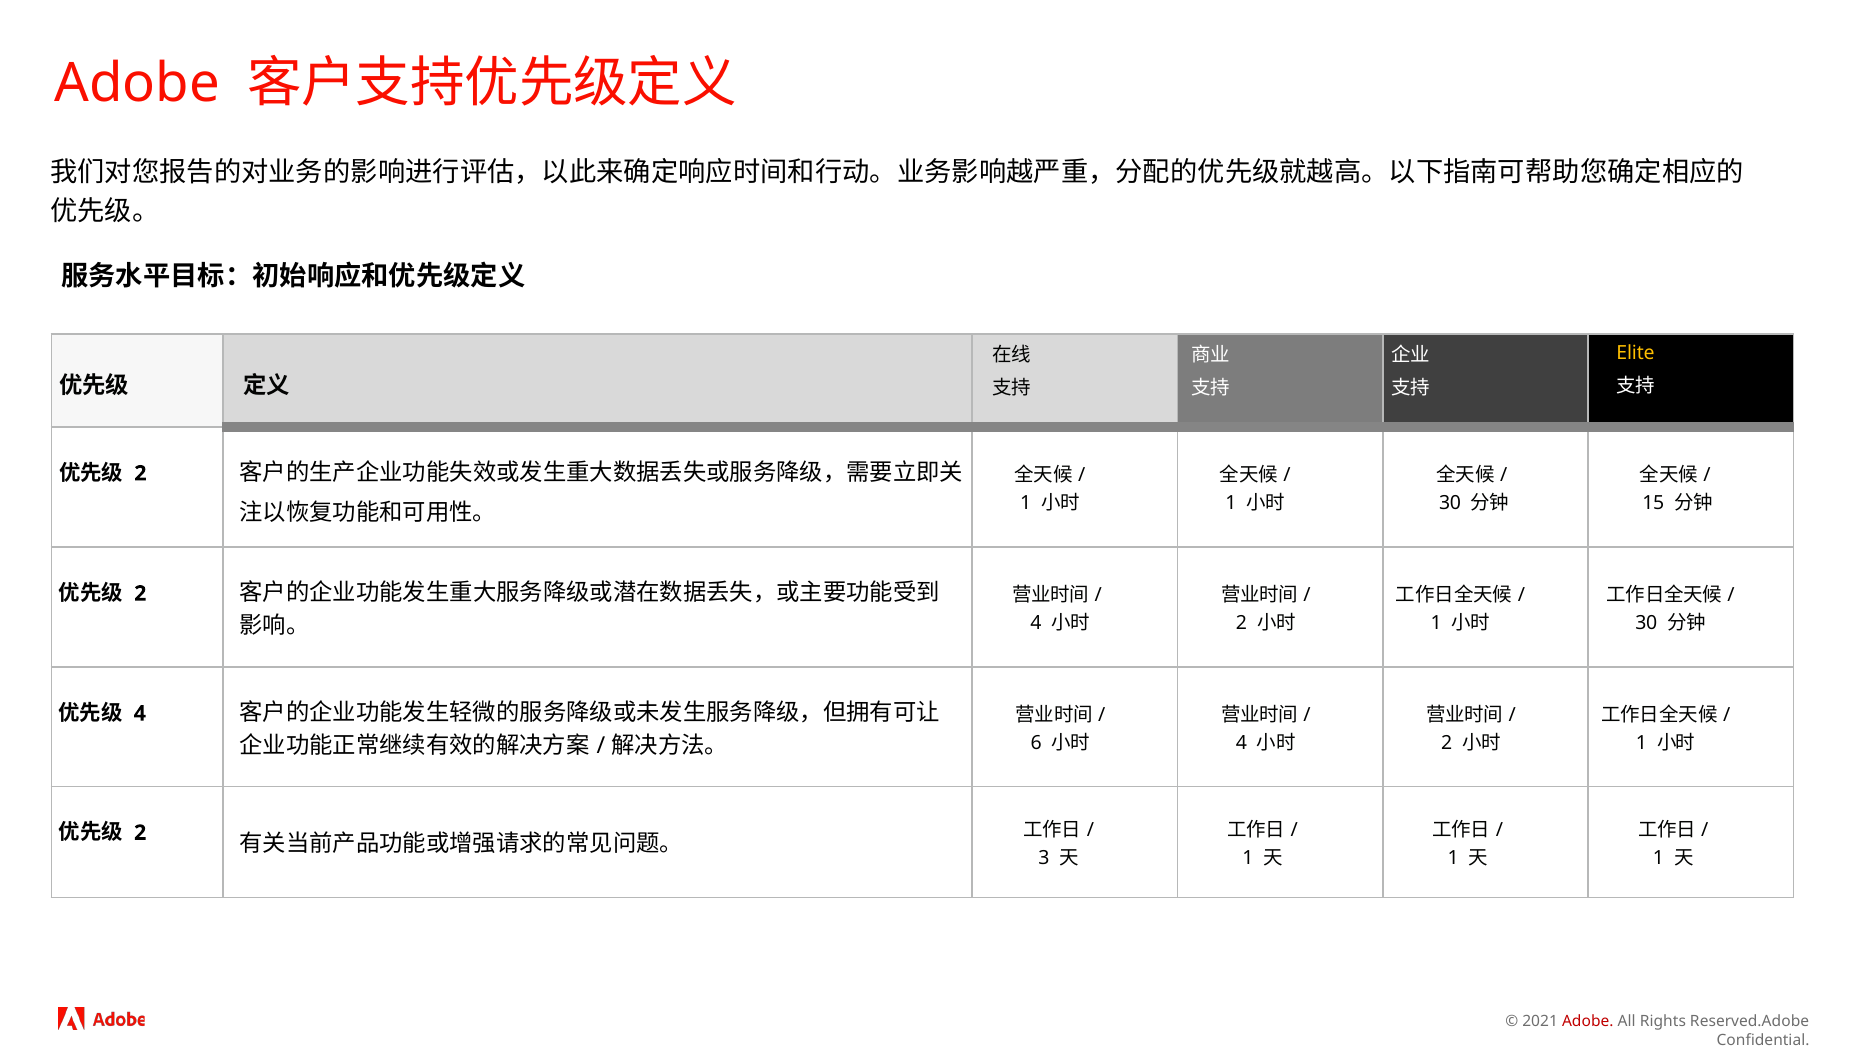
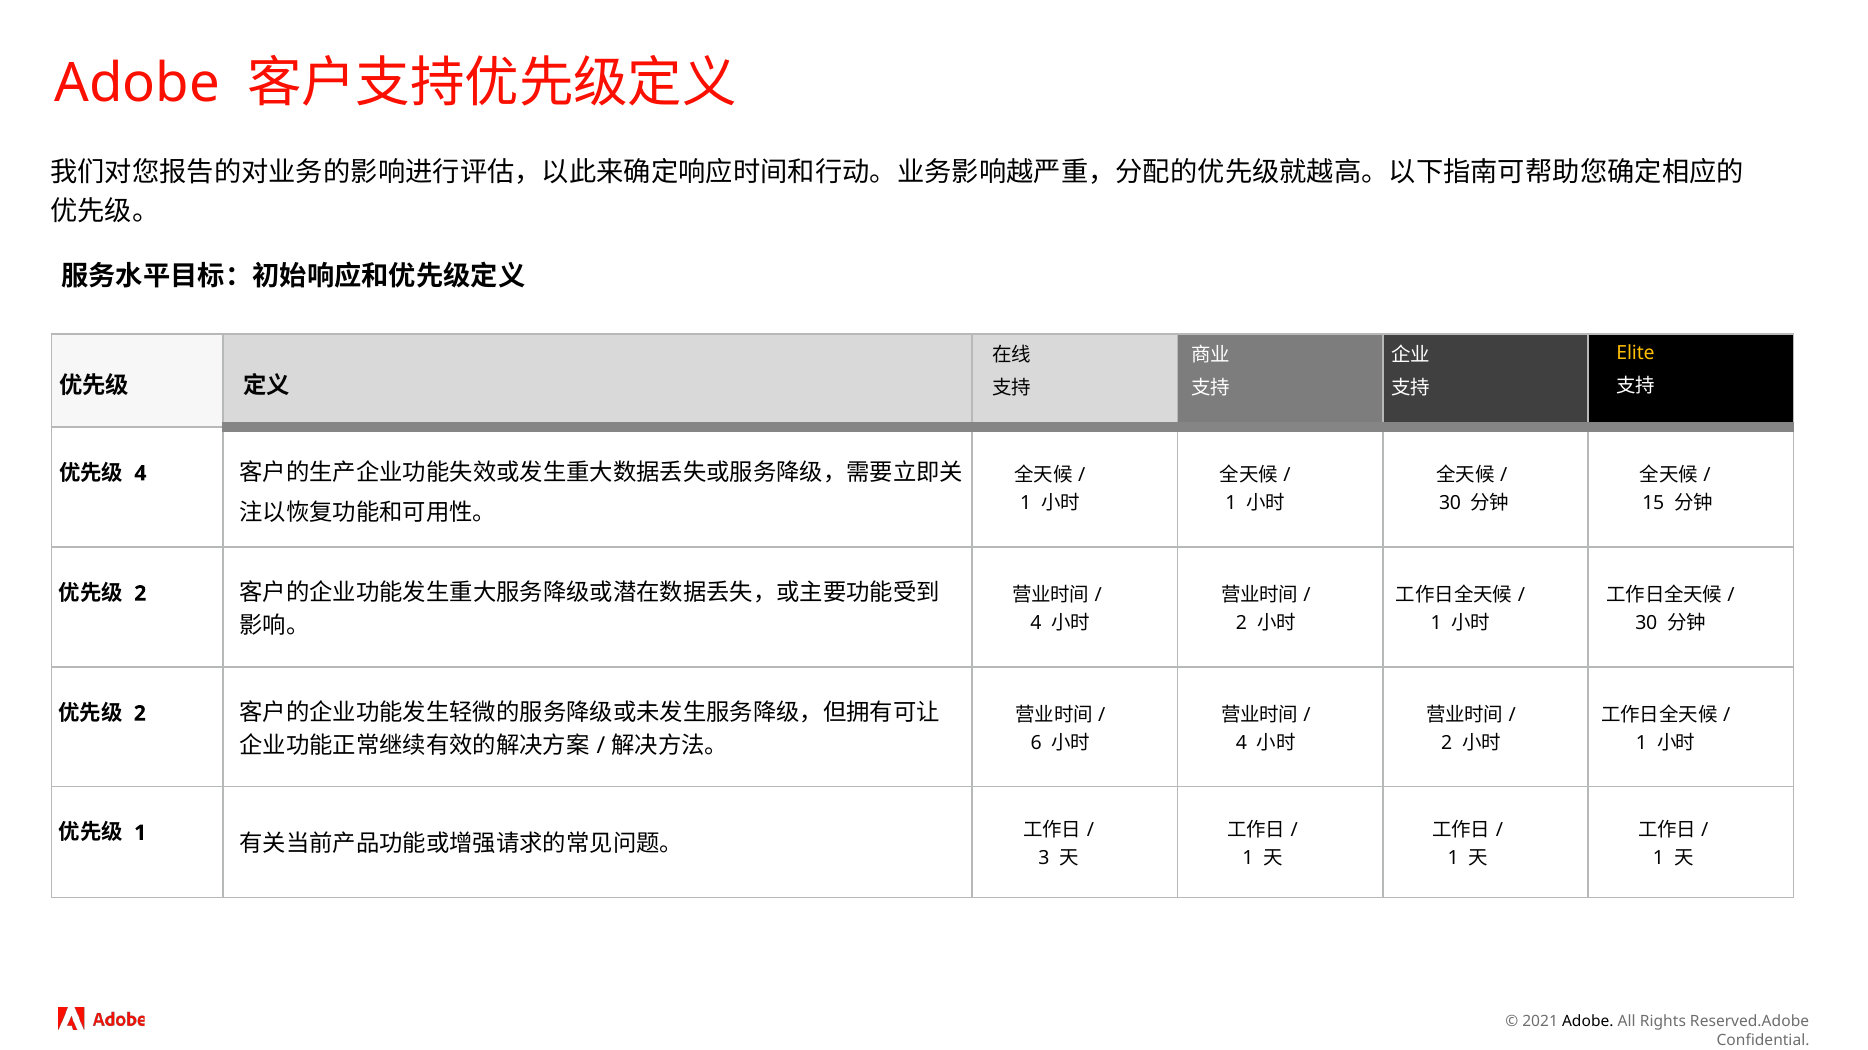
2 at (140, 474): 2 -> 4
4 at (140, 714): 4 -> 2
2 at (140, 833): 2 -> 1
Adobe at (1588, 1022) colour: red -> black
